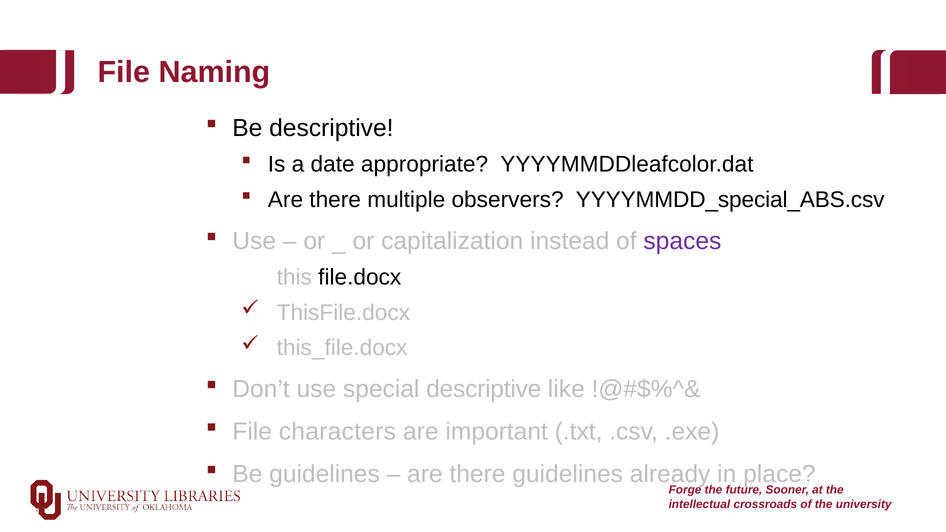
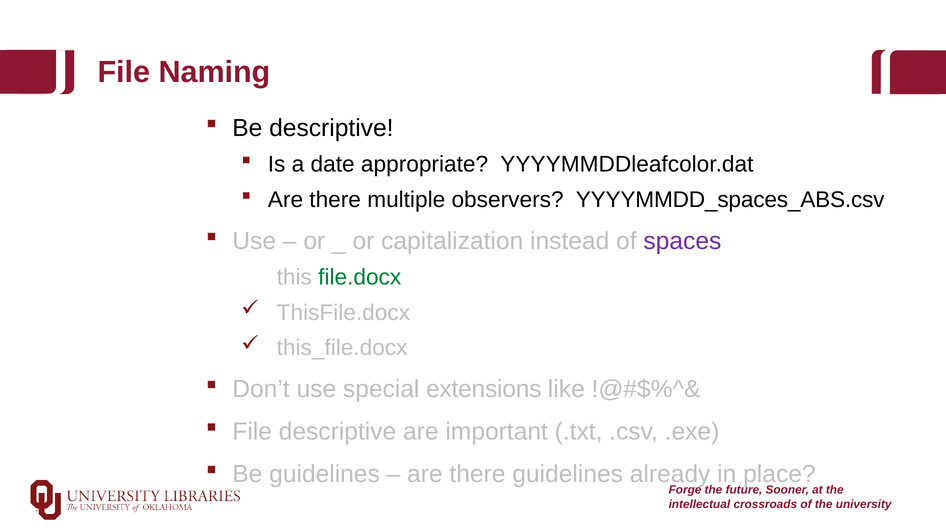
YYYYMMDD_special_ABS.csv: YYYYMMDD_special_ABS.csv -> YYYYMMDD_spaces_ABS.csv
file.docx colour: black -> green
special descriptive: descriptive -> extensions
File characters: characters -> descriptive
